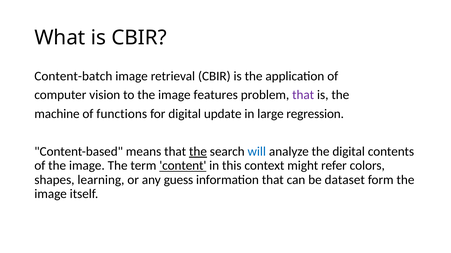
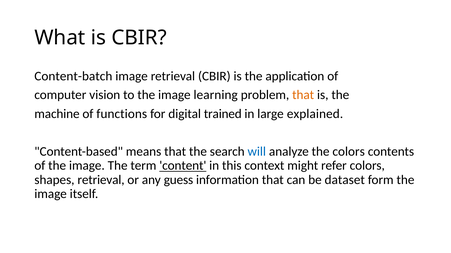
features: features -> learning
that at (303, 95) colour: purple -> orange
update: update -> trained
regression: regression -> explained
the at (198, 152) underline: present -> none
the digital: digital -> colors
shapes learning: learning -> retrieval
